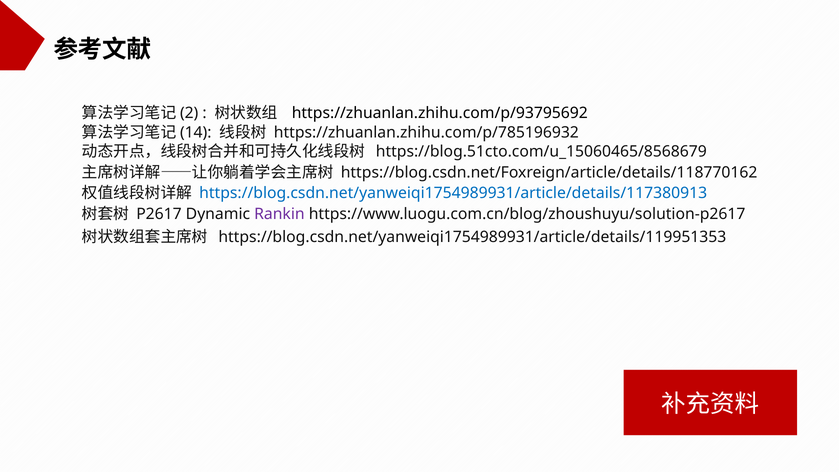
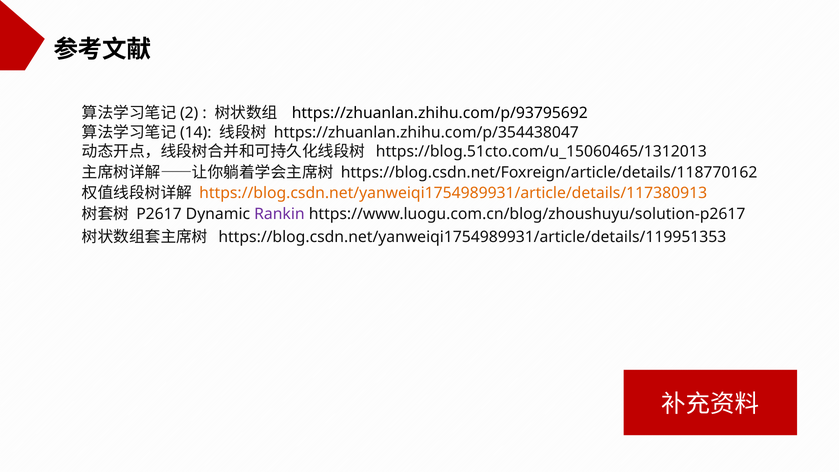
https://zhuanlan.zhihu.com/p/785196932: https://zhuanlan.zhihu.com/p/785196932 -> https://zhuanlan.zhihu.com/p/354438047
https://blog.51cto.com/u_15060465/8568679: https://blog.51cto.com/u_15060465/8568679 -> https://blog.51cto.com/u_15060465/1312013
https://blog.csdn.net/yanweiqi1754989931/article/details/117380913 colour: blue -> orange
